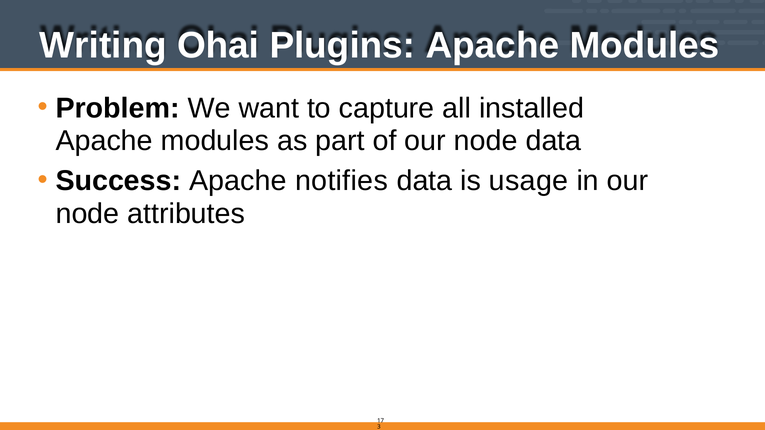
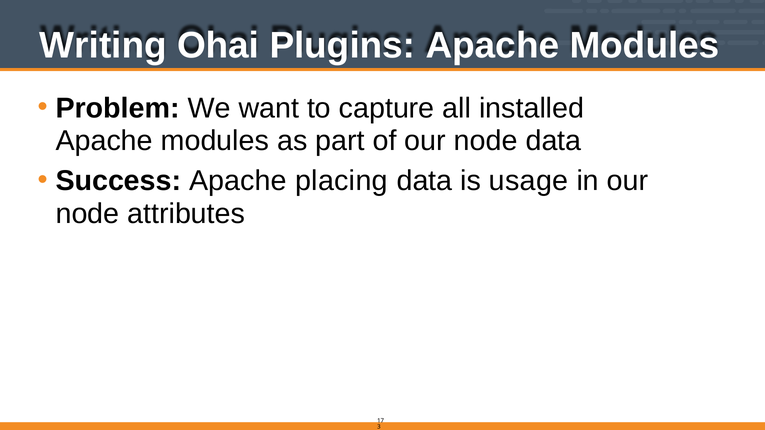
notifies: notifies -> placing
